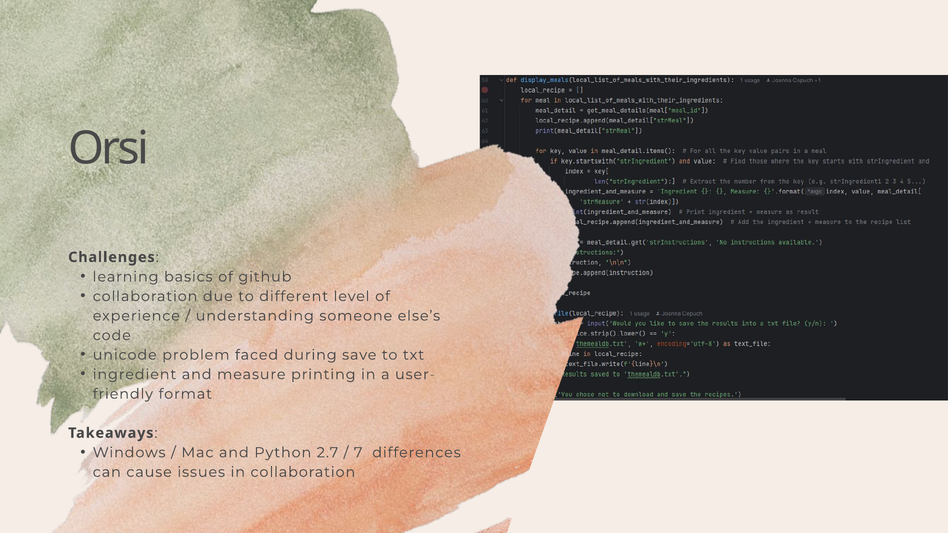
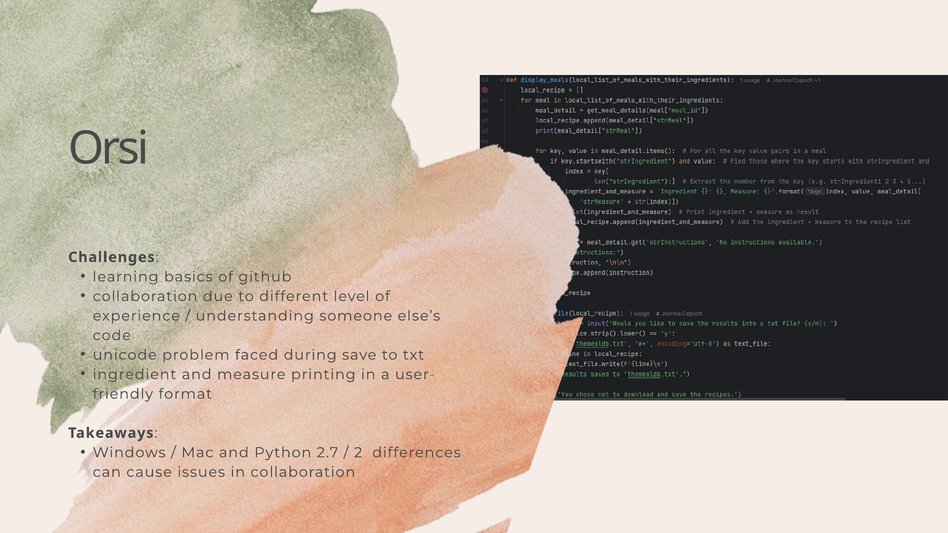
7: 7 -> 2
